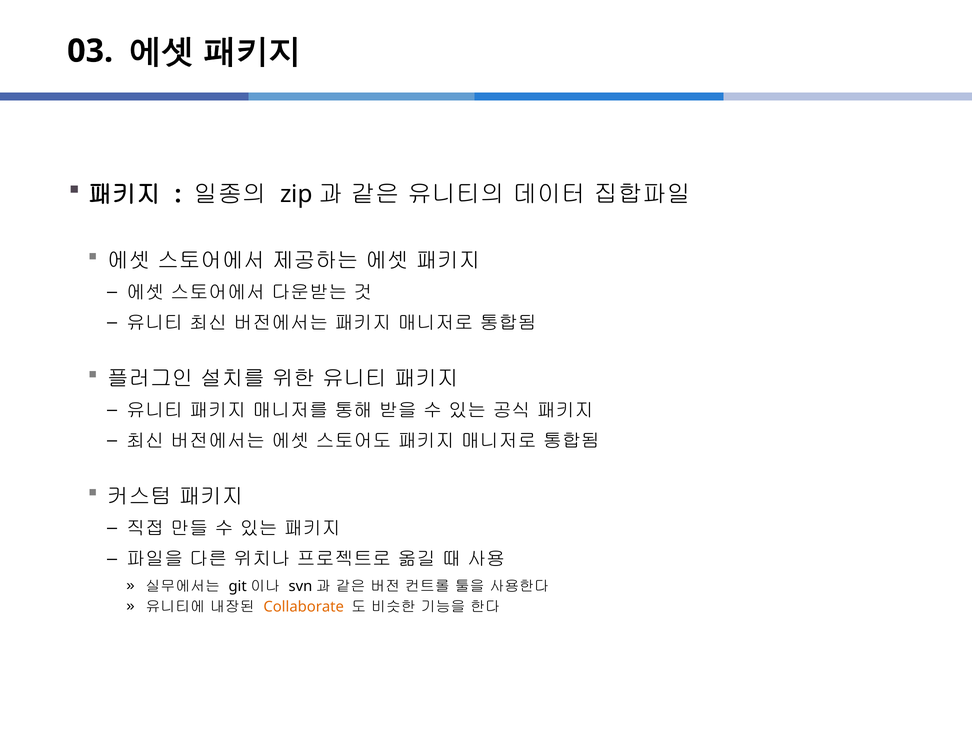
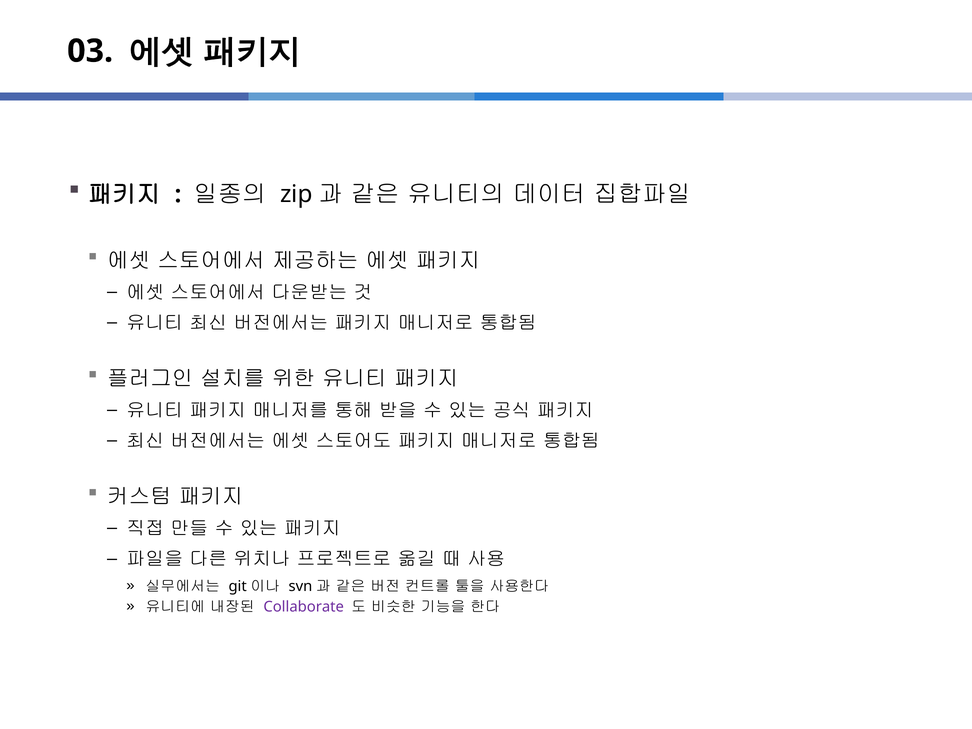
Collaborate colour: orange -> purple
